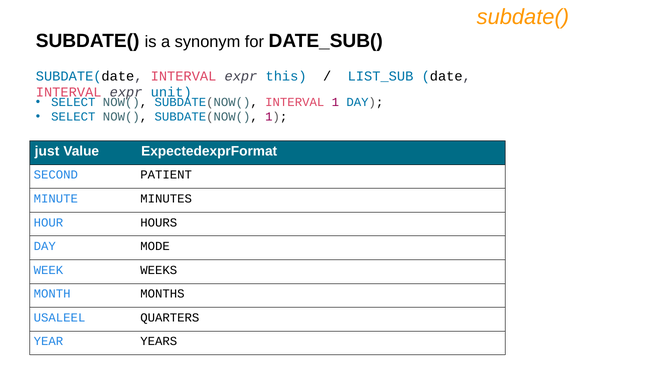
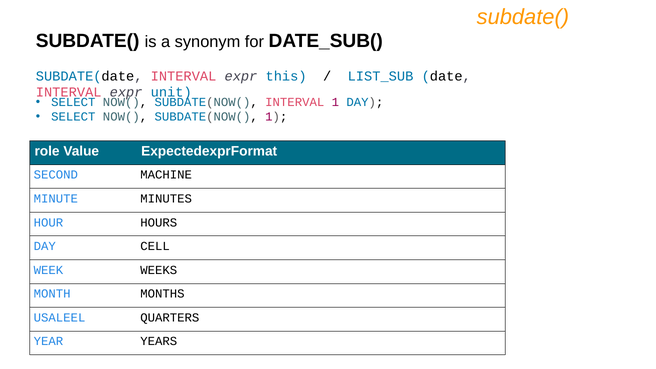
just: just -> role
PATIENT: PATIENT -> MACHINE
MODE: MODE -> CELL
